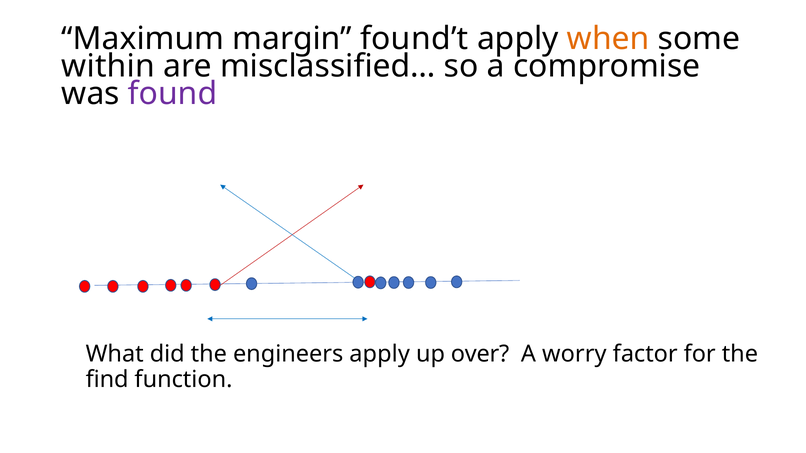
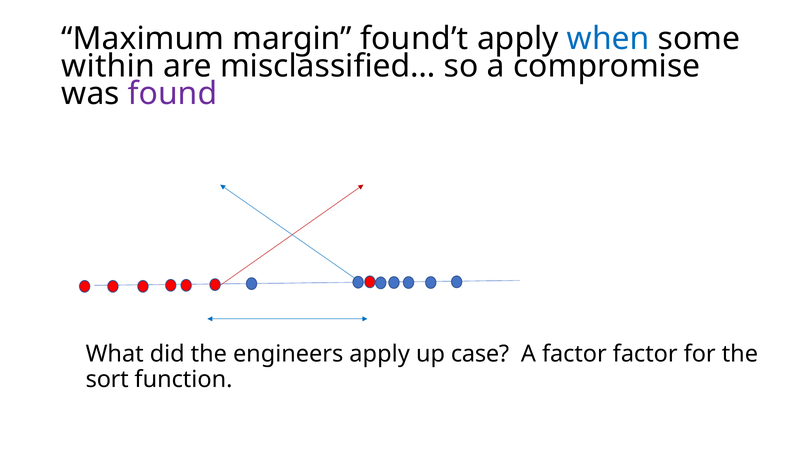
when colour: orange -> blue
over: over -> case
A worry: worry -> factor
find: find -> sort
